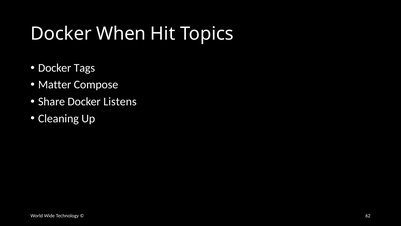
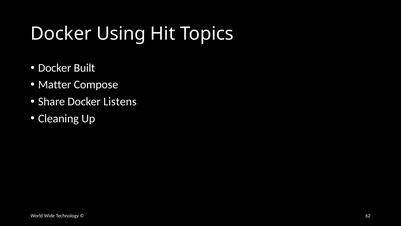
When: When -> Using
Tags: Tags -> Built
